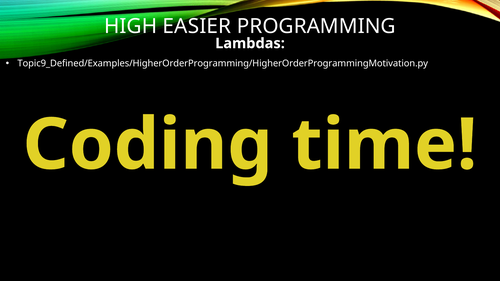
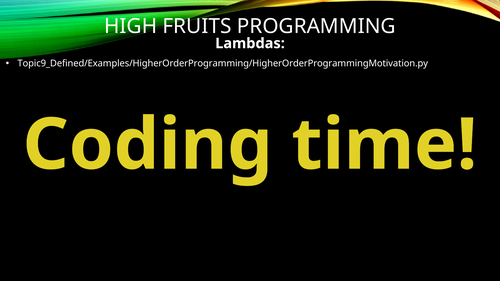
EASIER: EASIER -> FRUITS
